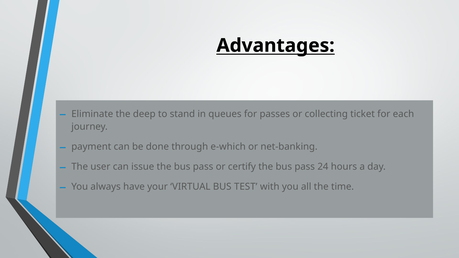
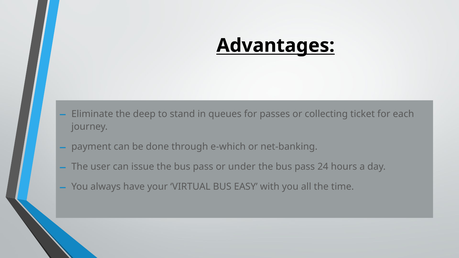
certify: certify -> under
TEST: TEST -> EASY
